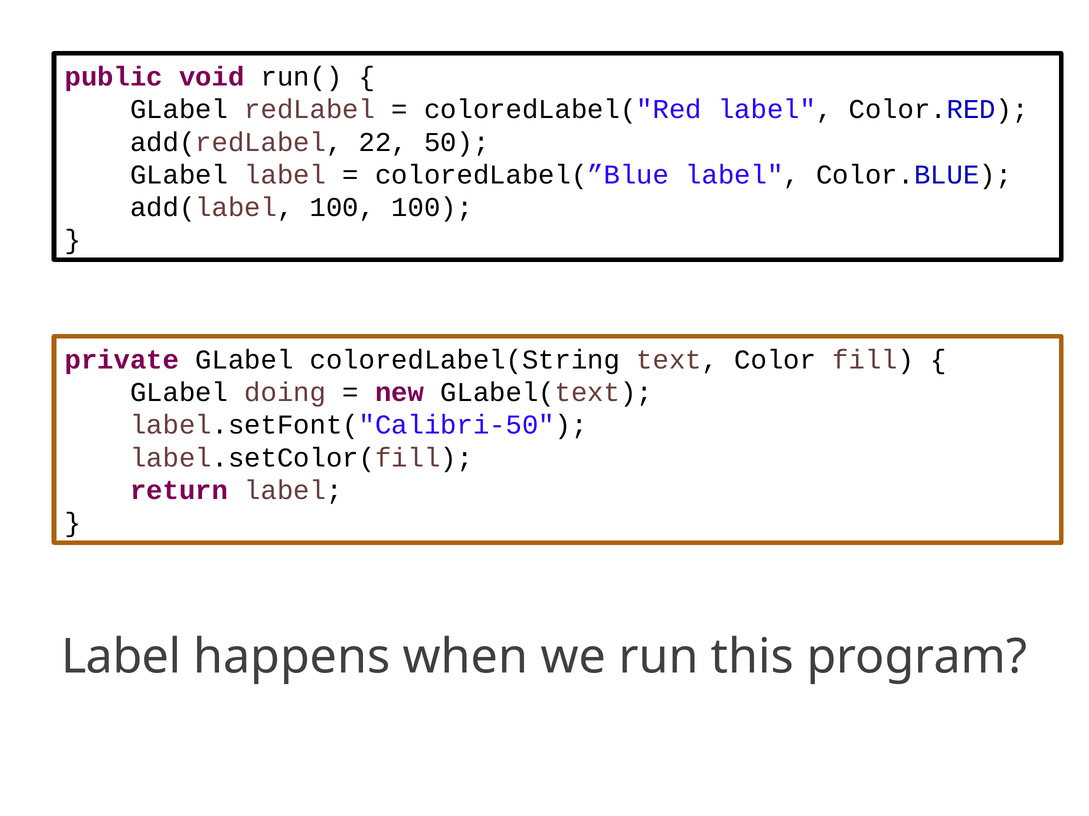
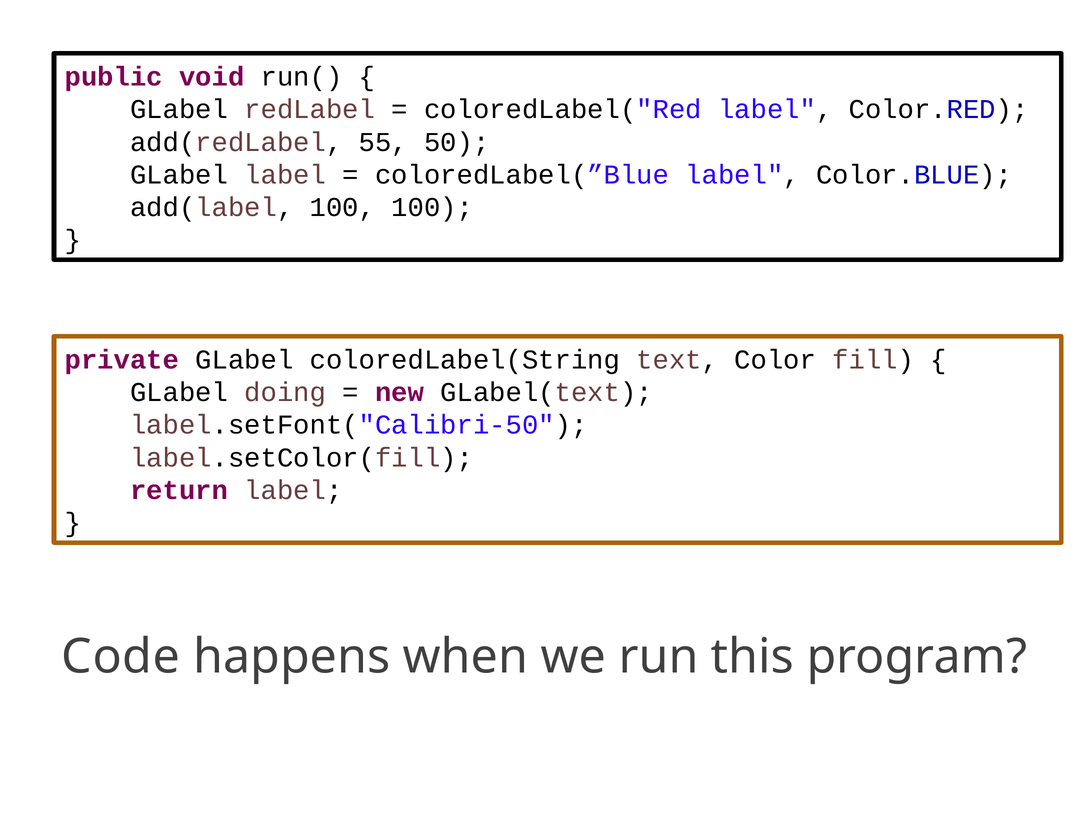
22: 22 -> 55
Label at (121, 657): Label -> Code
